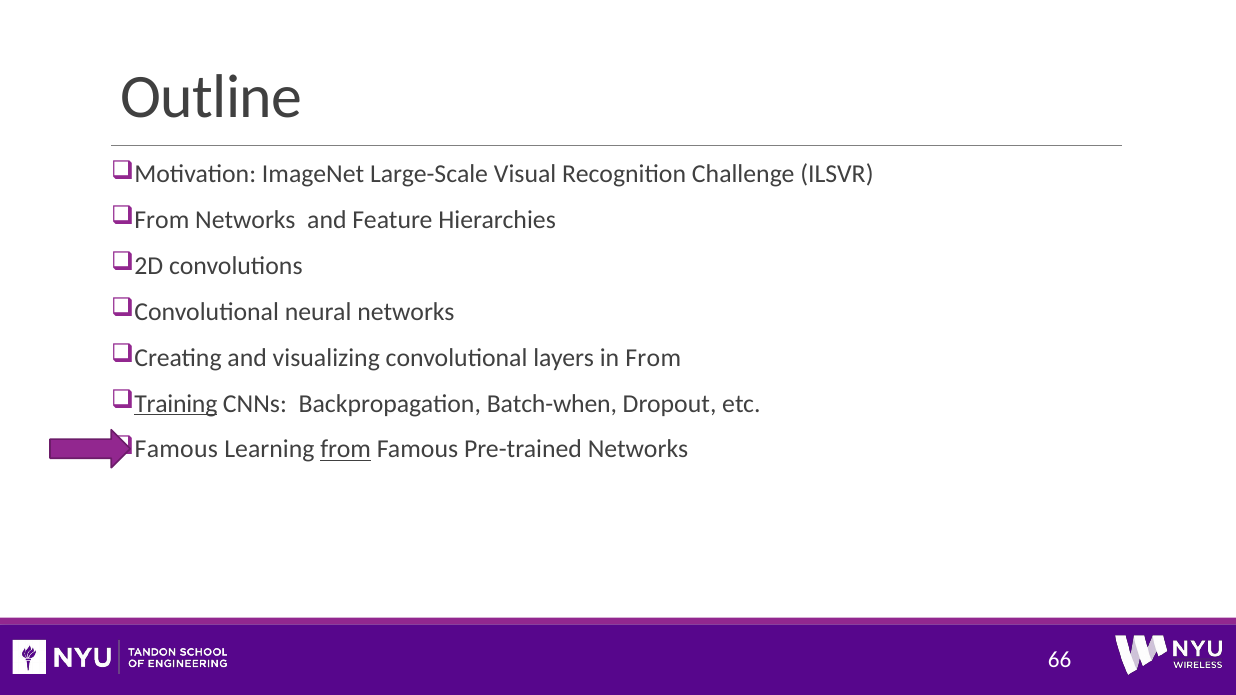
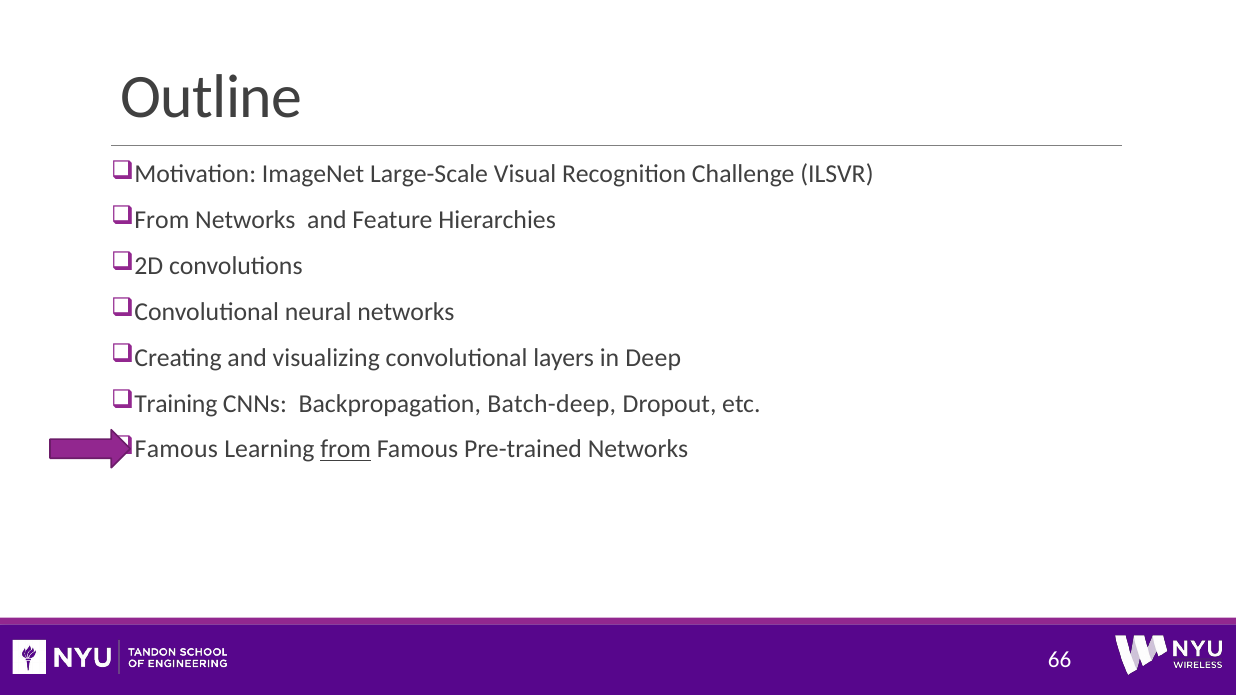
in From: From -> Deep
Training underline: present -> none
Batch-when: Batch-when -> Batch-deep
